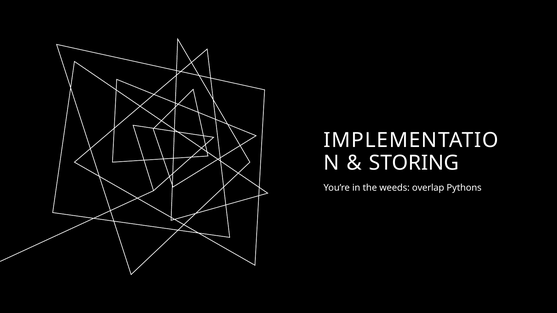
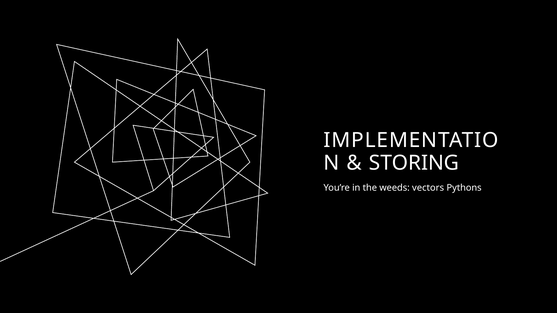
overlap: overlap -> vectors
